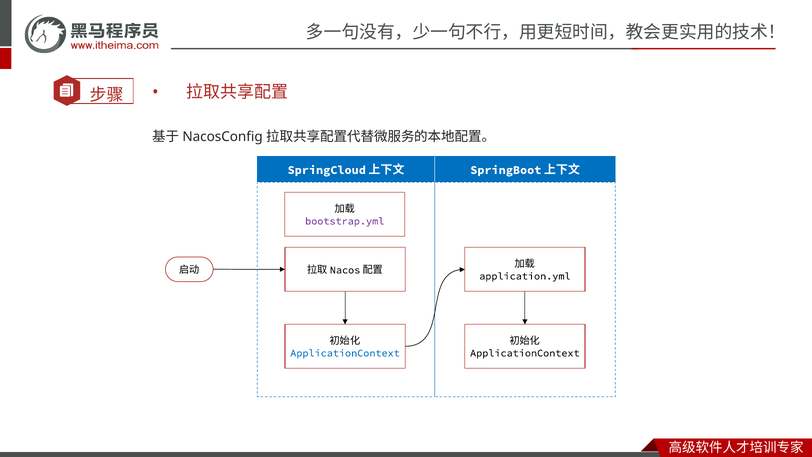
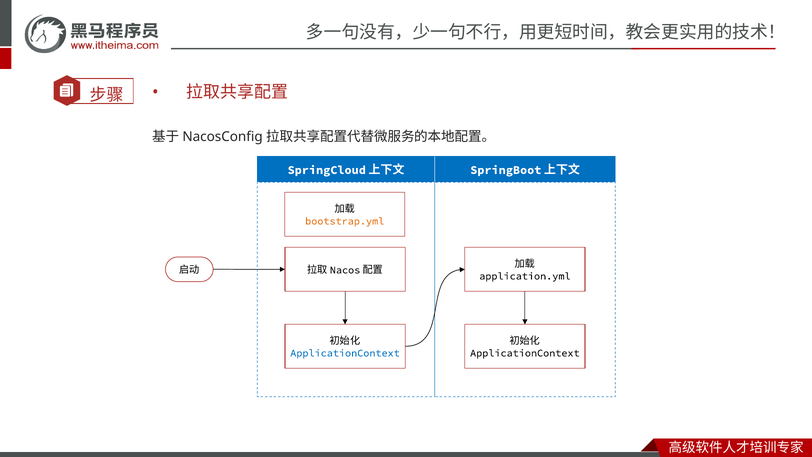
bootstrap.yml colour: purple -> orange
